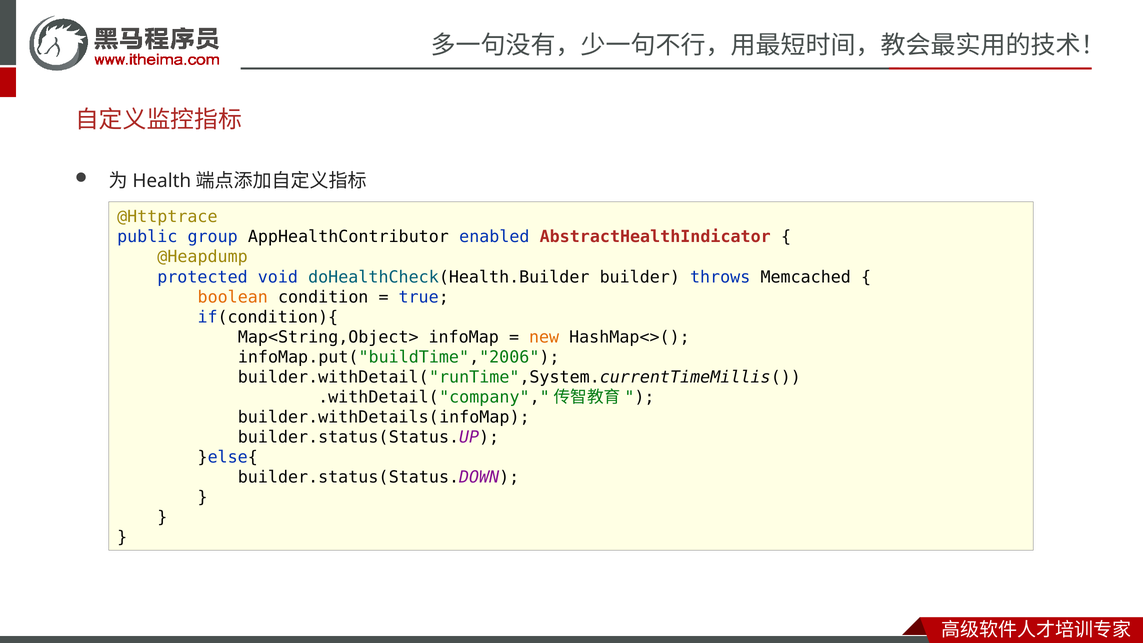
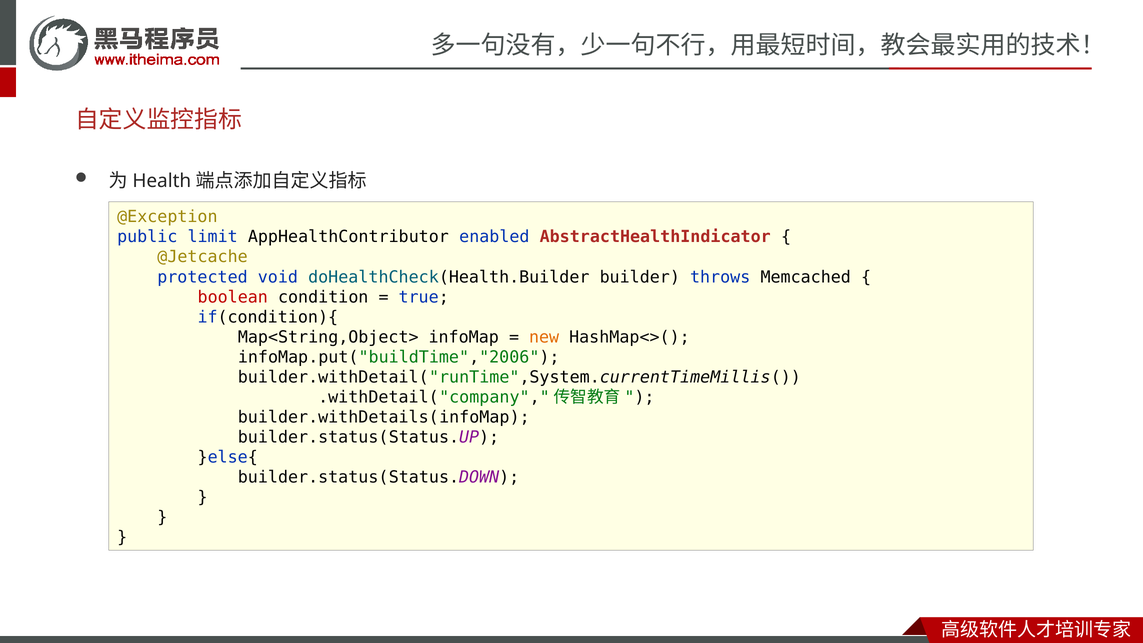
@Httptrace: @Httptrace -> @Exception
group: group -> limit
@Heapdump: @Heapdump -> @Jetcache
boolean colour: orange -> red
